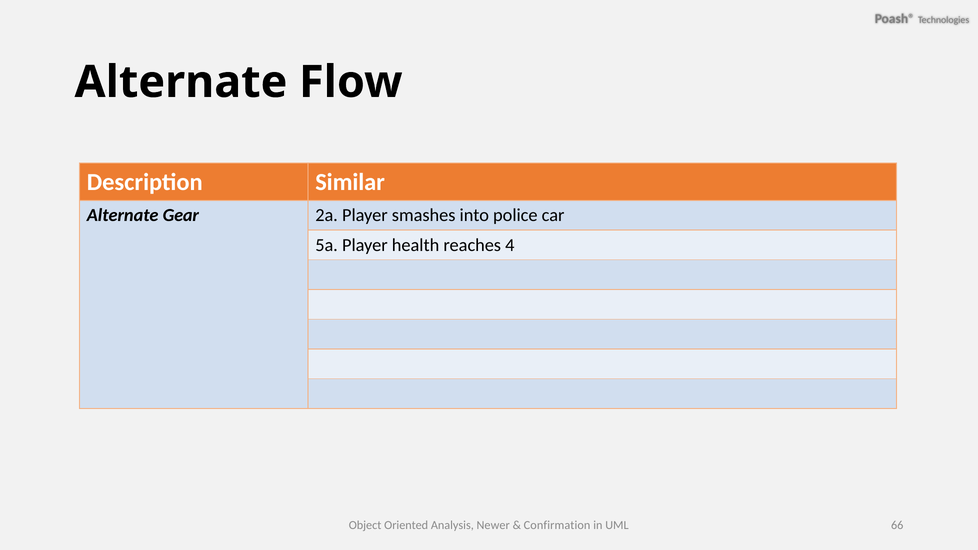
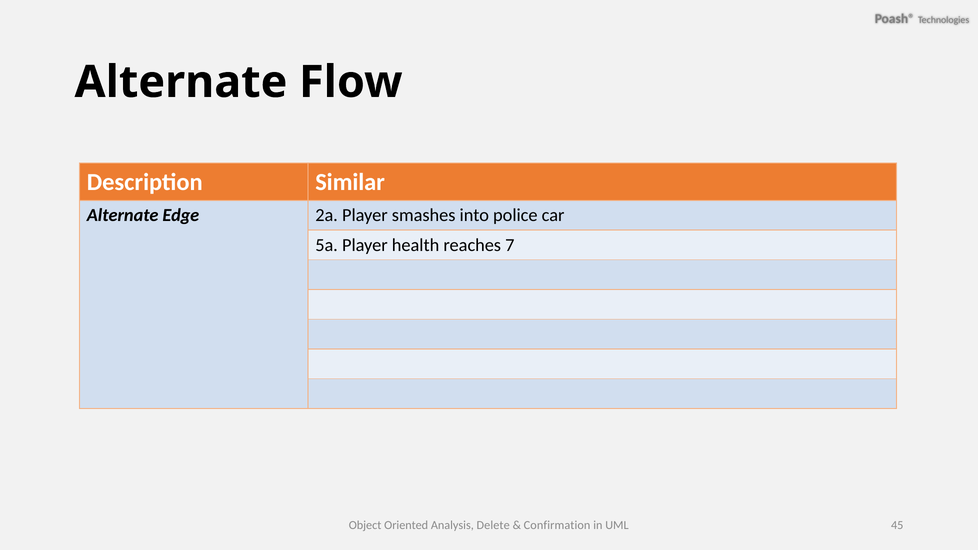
Gear: Gear -> Edge
4: 4 -> 7
Newer: Newer -> Delete
66: 66 -> 45
